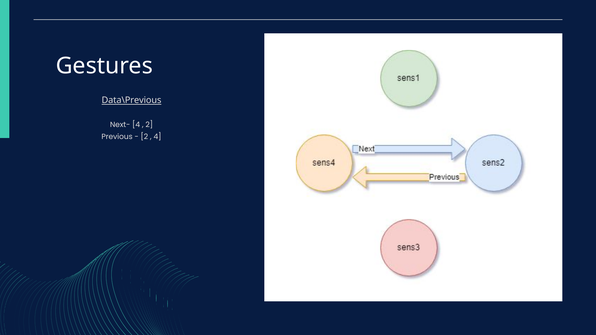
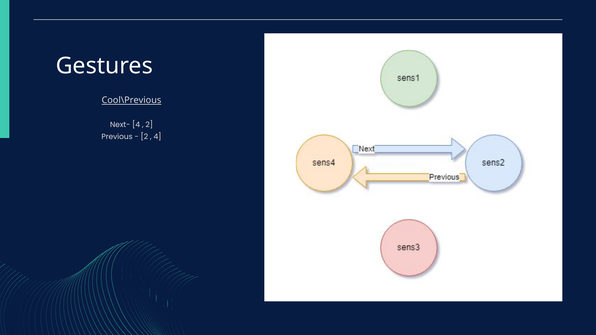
Data\Previous: Data\Previous -> Cool\Previous
